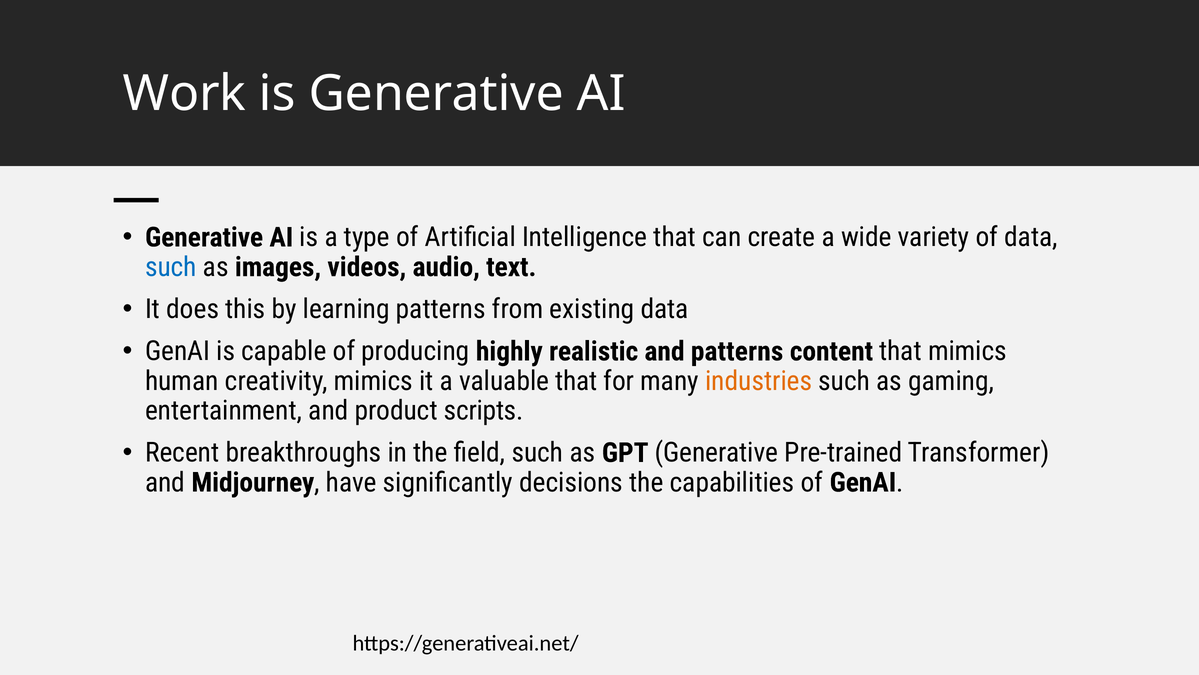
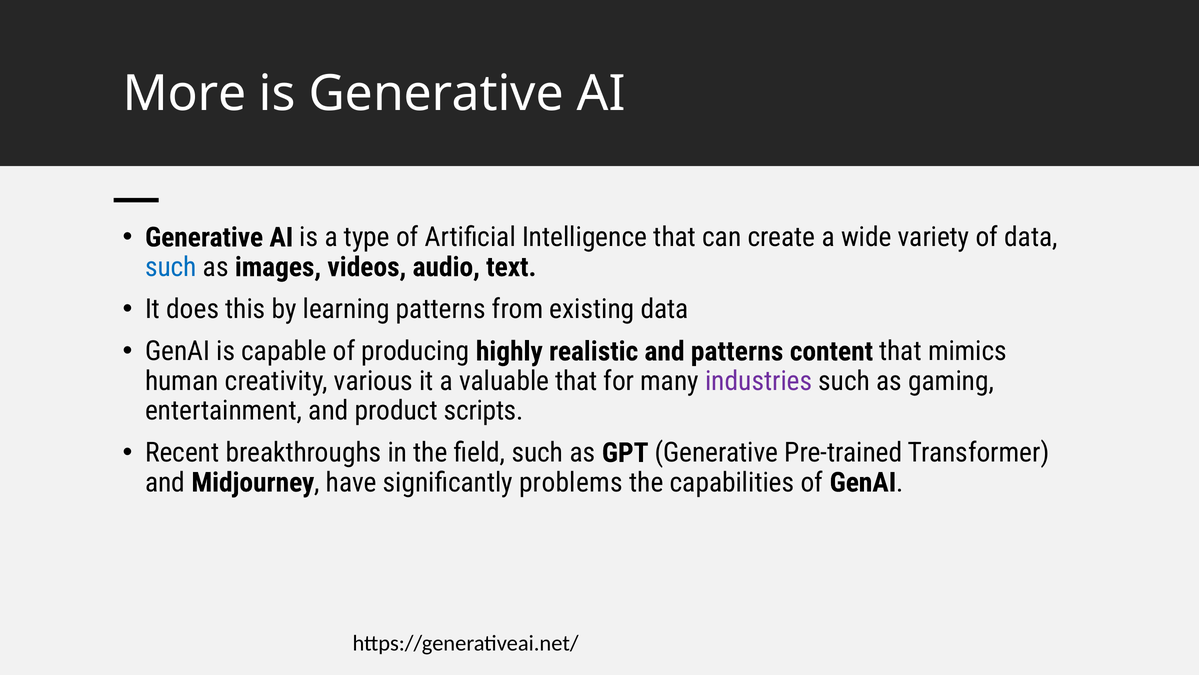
Work: Work -> More
creativity mimics: mimics -> various
industries colour: orange -> purple
decisions: decisions -> problems
